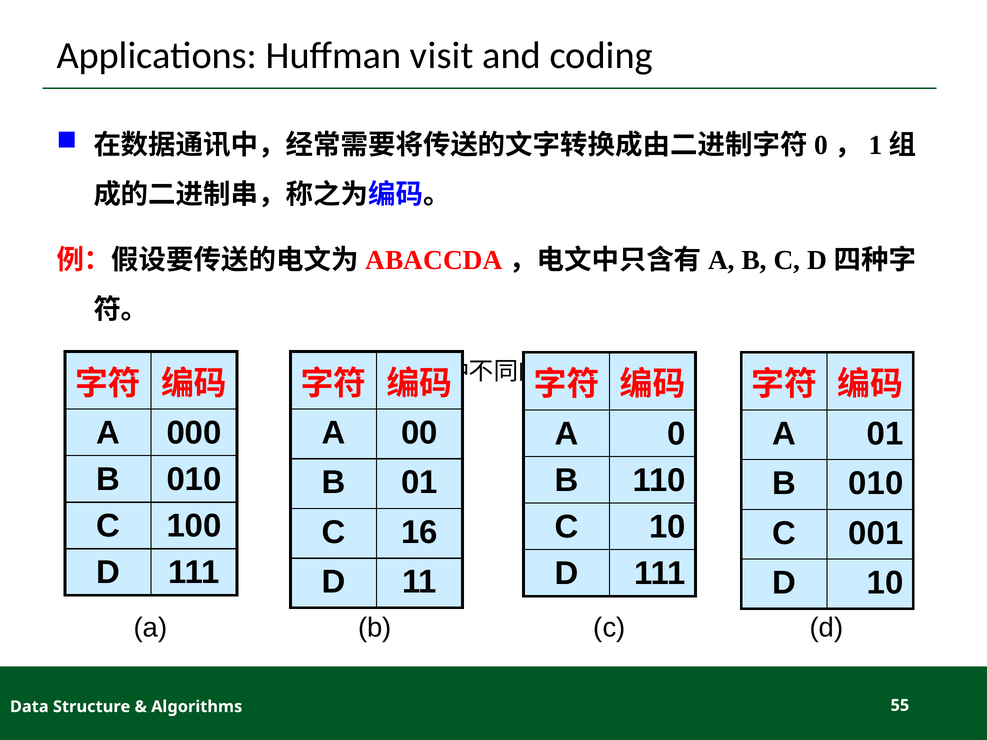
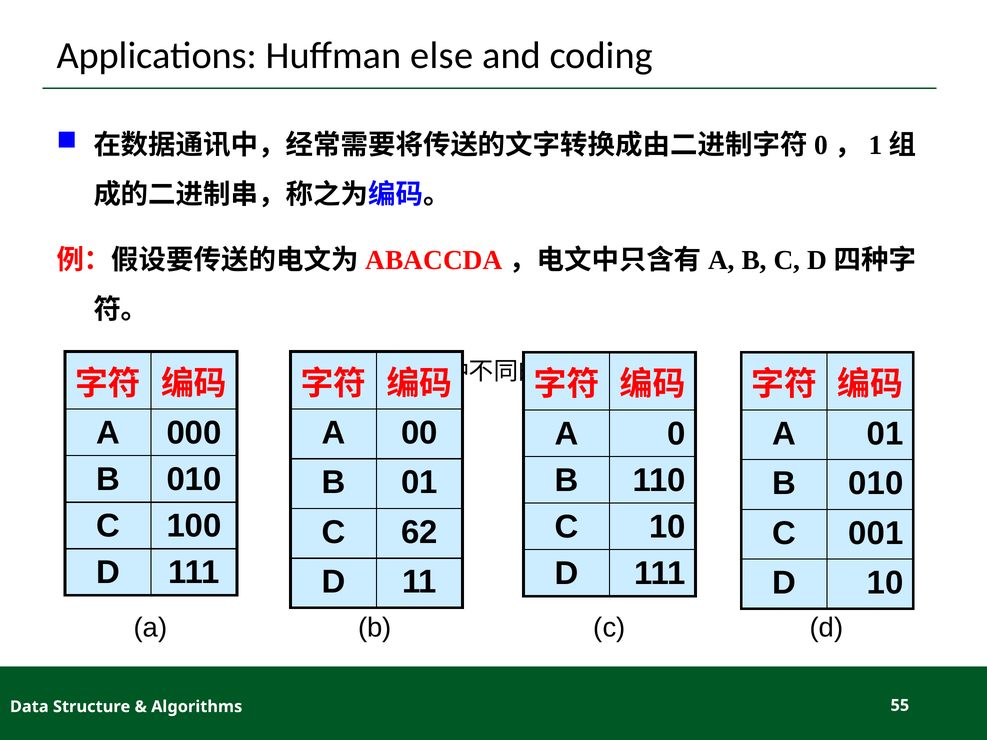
visit: visit -> else
16: 16 -> 62
